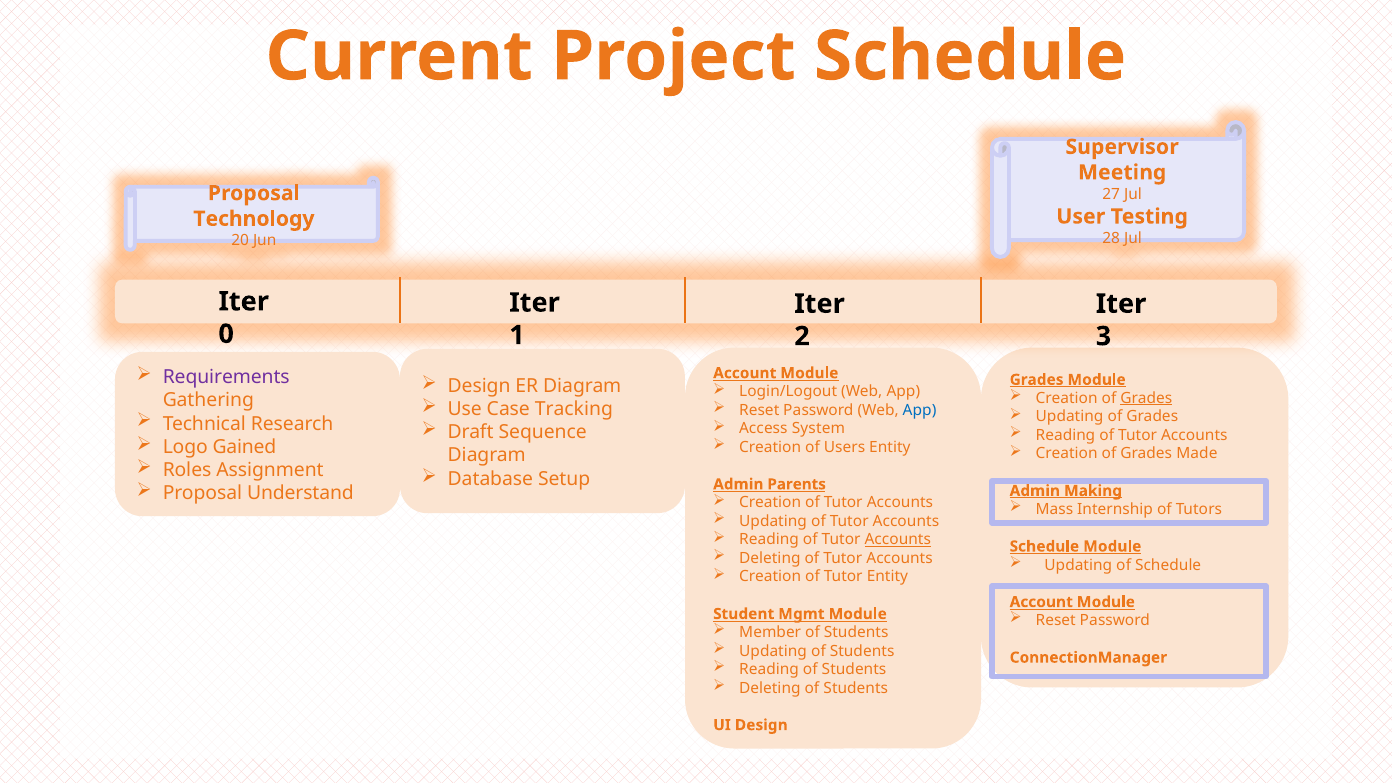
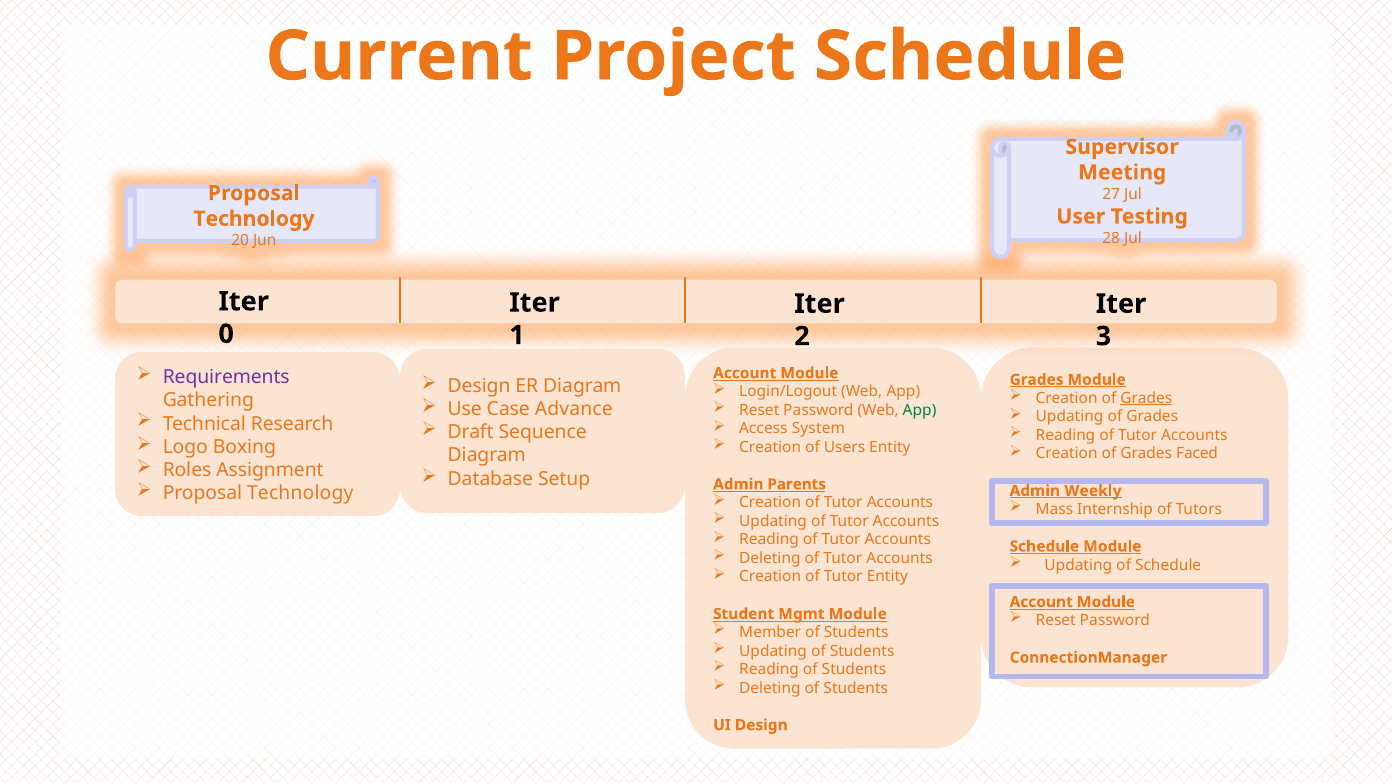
Tracking: Tracking -> Advance
App at (920, 410) colour: blue -> green
Gained: Gained -> Boxing
Made: Made -> Faced
Understand at (300, 493): Understand -> Technology
Making: Making -> Weekly
Accounts at (898, 540) underline: present -> none
